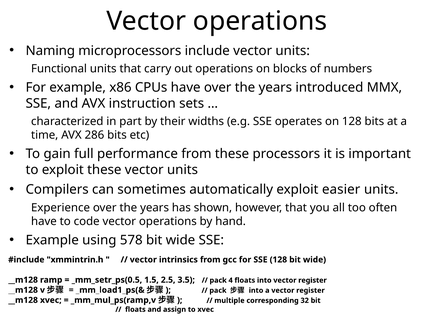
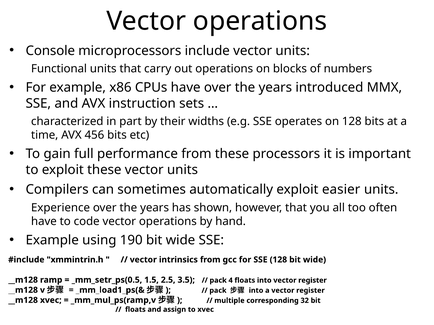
Naming: Naming -> Console
286: 286 -> 456
578: 578 -> 190
